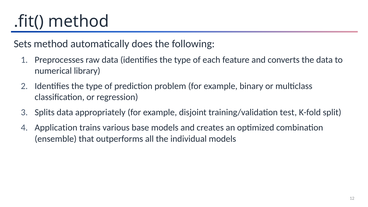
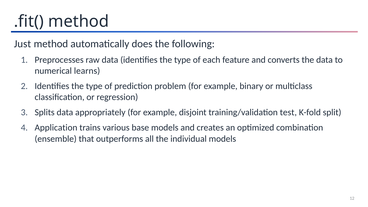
Sets: Sets -> Just
library: library -> learns
